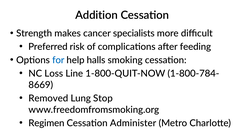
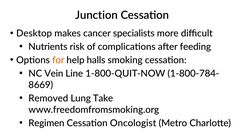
Addition: Addition -> Junction
Strength: Strength -> Desktop
Preferred: Preferred -> Nutrients
for colour: blue -> orange
Loss: Loss -> Vein
Stop: Stop -> Take
Administer: Administer -> Oncologist
